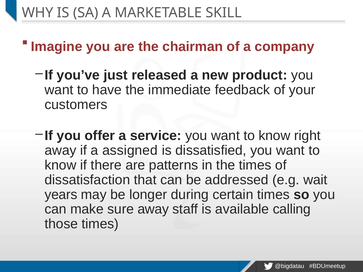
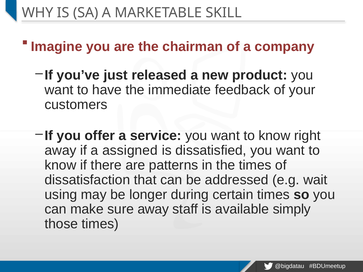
years: years -> using
calling: calling -> simply
